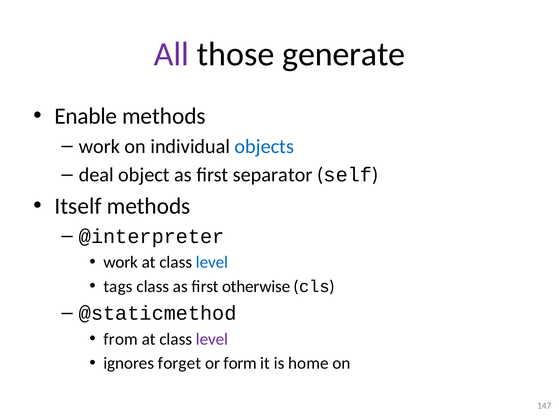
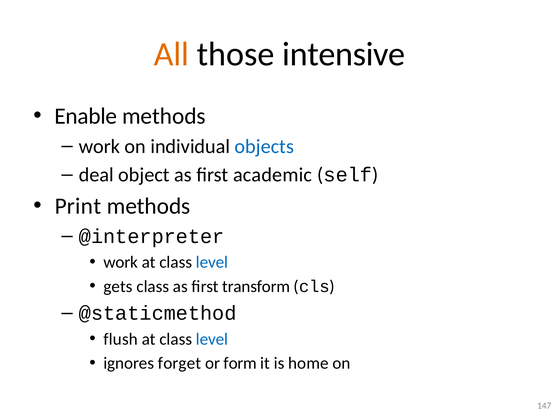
All colour: purple -> orange
generate: generate -> intensive
separator: separator -> academic
Itself: Itself -> Print
tags: tags -> gets
otherwise: otherwise -> transform
from: from -> flush
level at (212, 339) colour: purple -> blue
